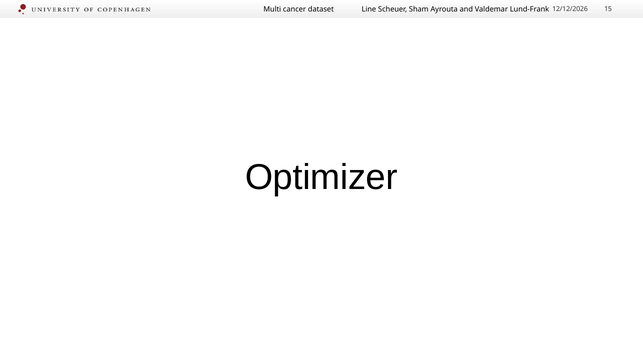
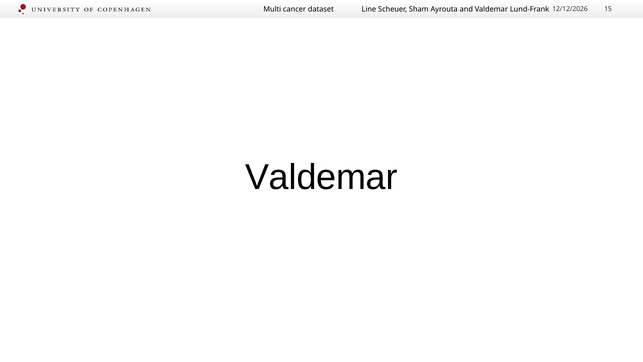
Optimizer at (321, 177): Optimizer -> Valdemar
